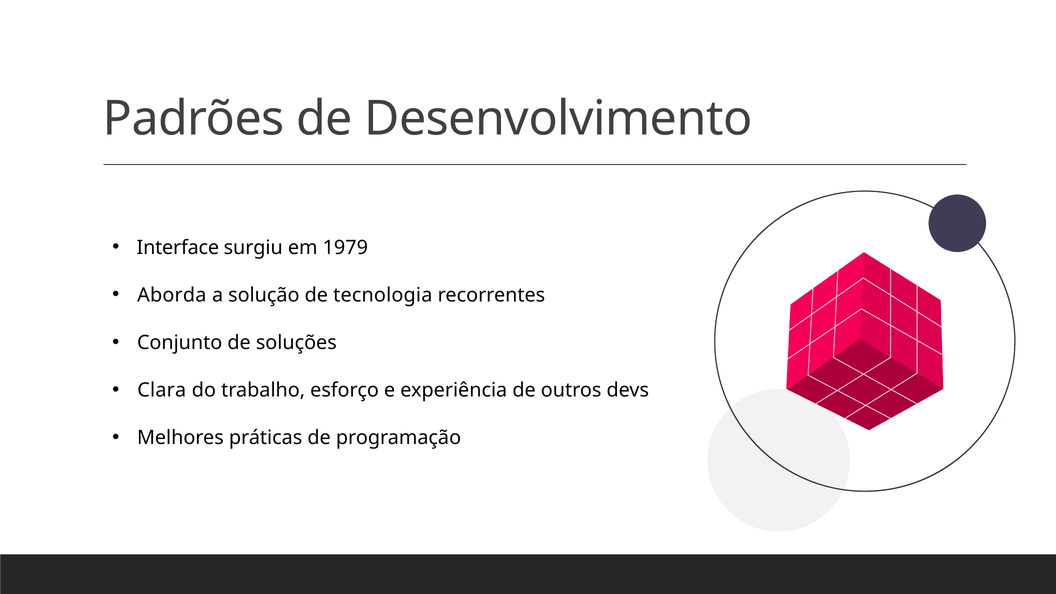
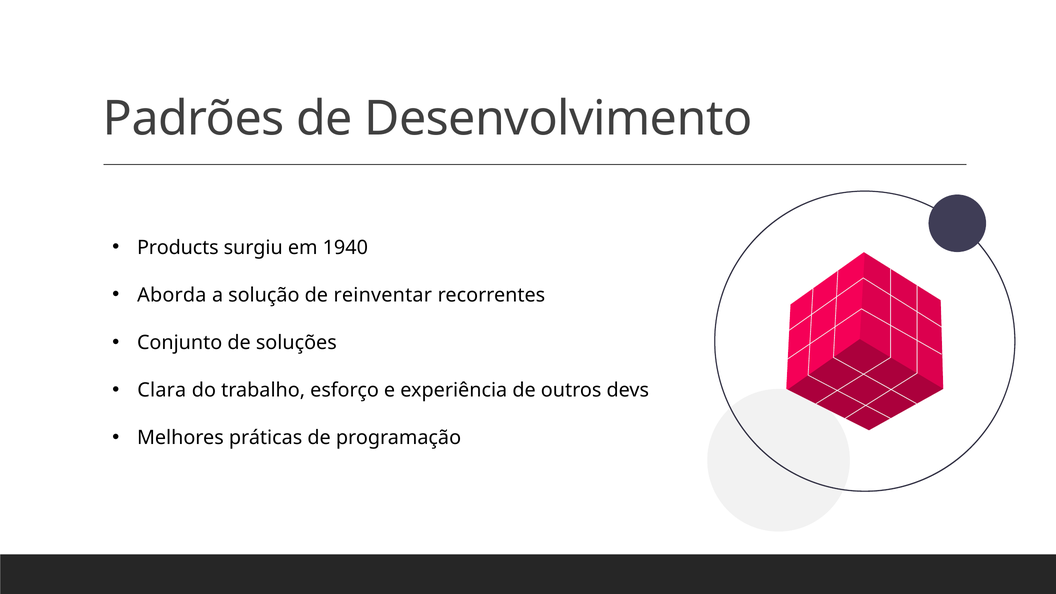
Interface: Interface -> Products
1979: 1979 -> 1940
tecnologia: tecnologia -> reinventar
